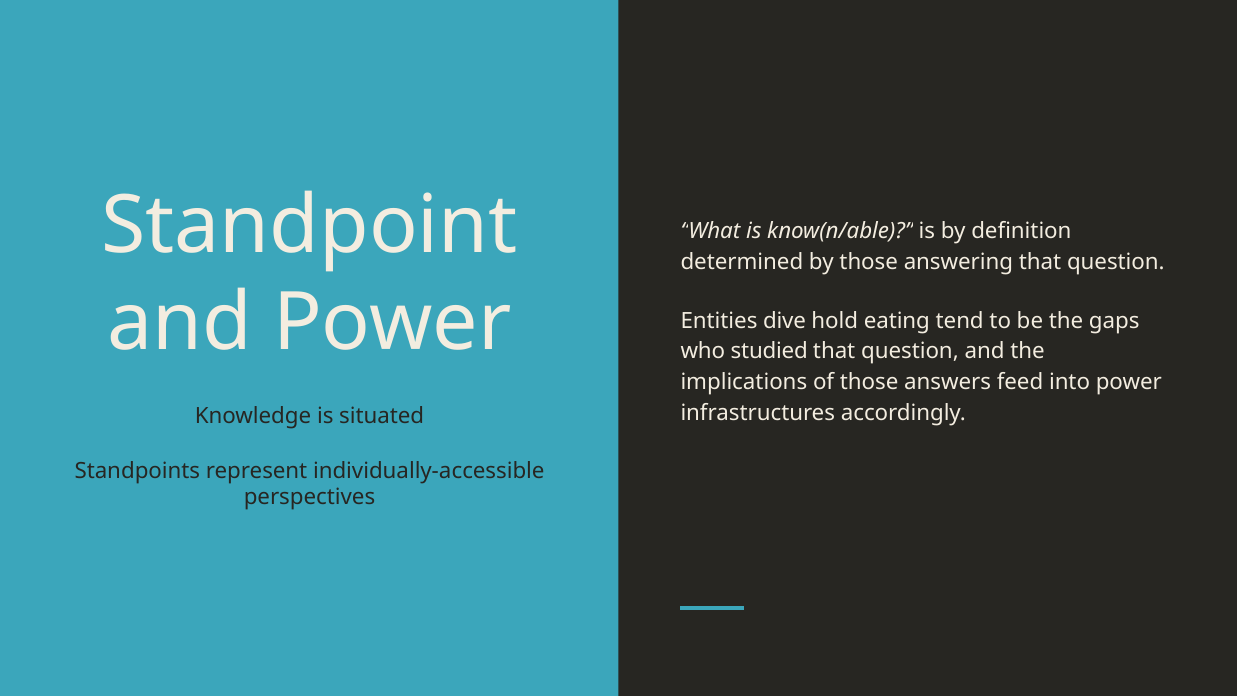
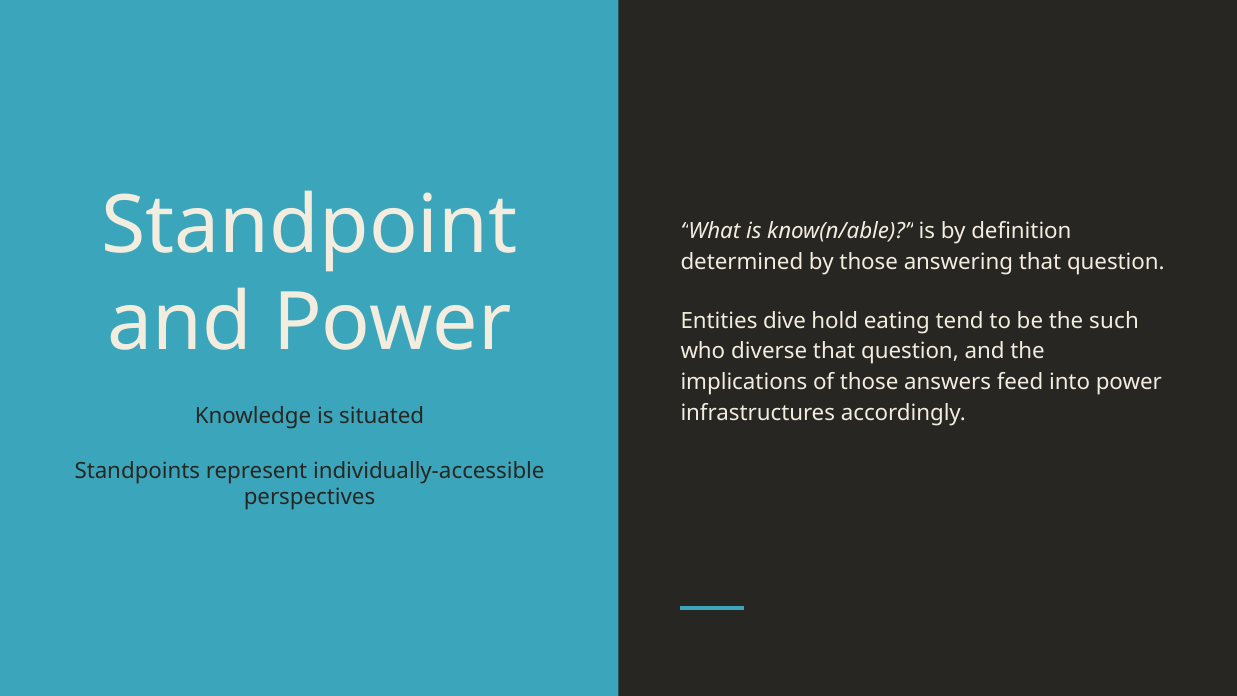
gaps: gaps -> such
studied: studied -> diverse
